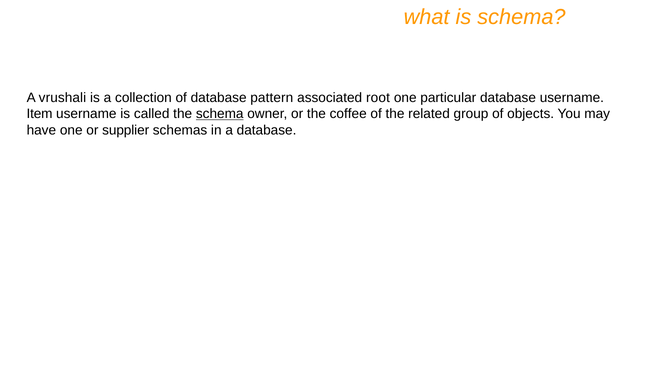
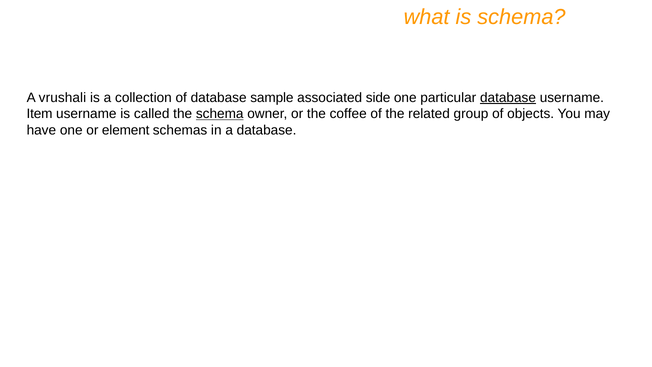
pattern: pattern -> sample
root: root -> side
database at (508, 97) underline: none -> present
supplier: supplier -> element
